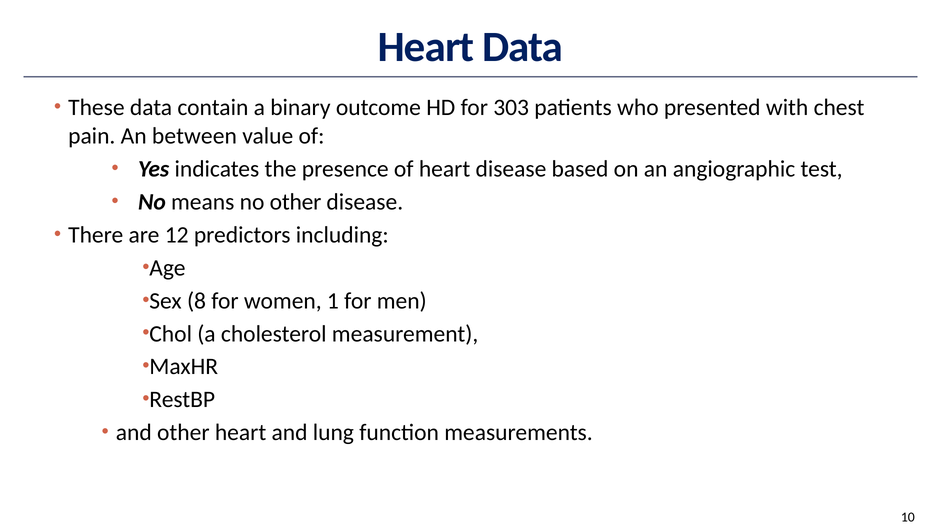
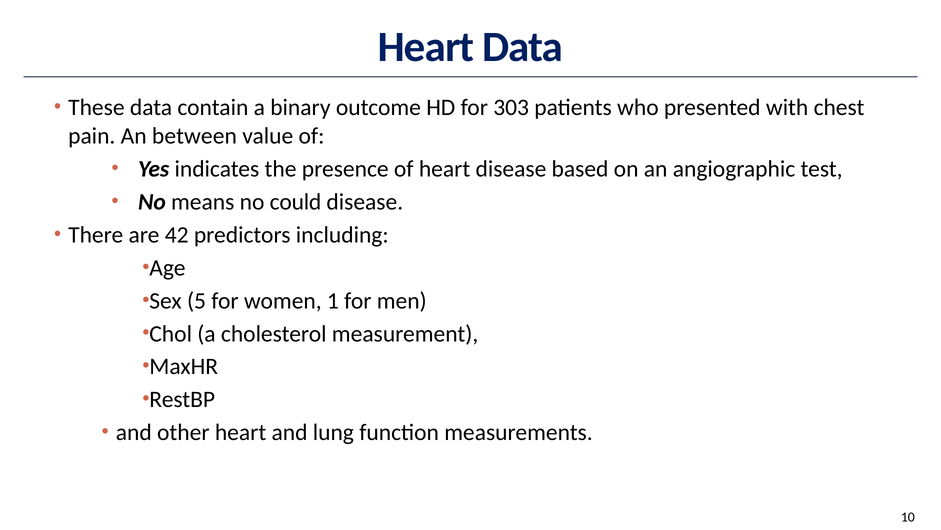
no other: other -> could
12: 12 -> 42
8: 8 -> 5
